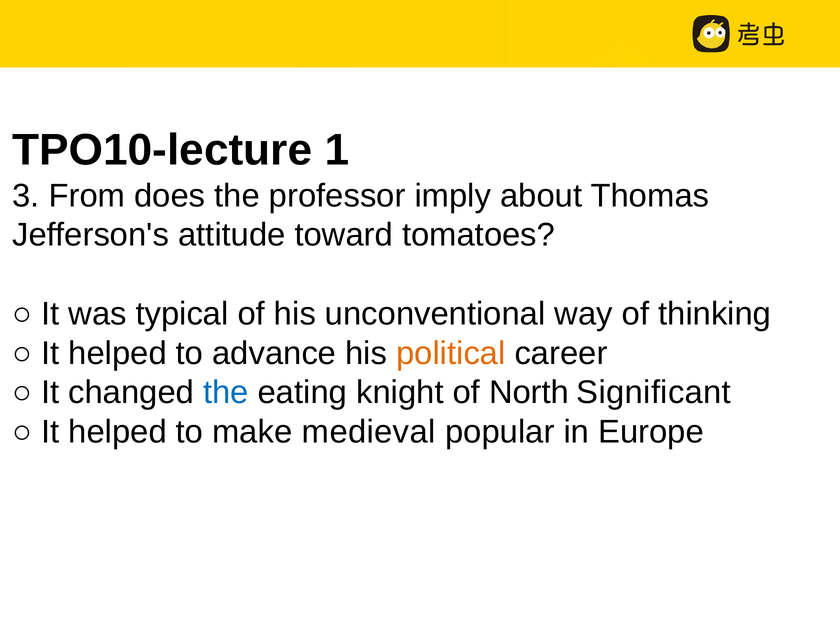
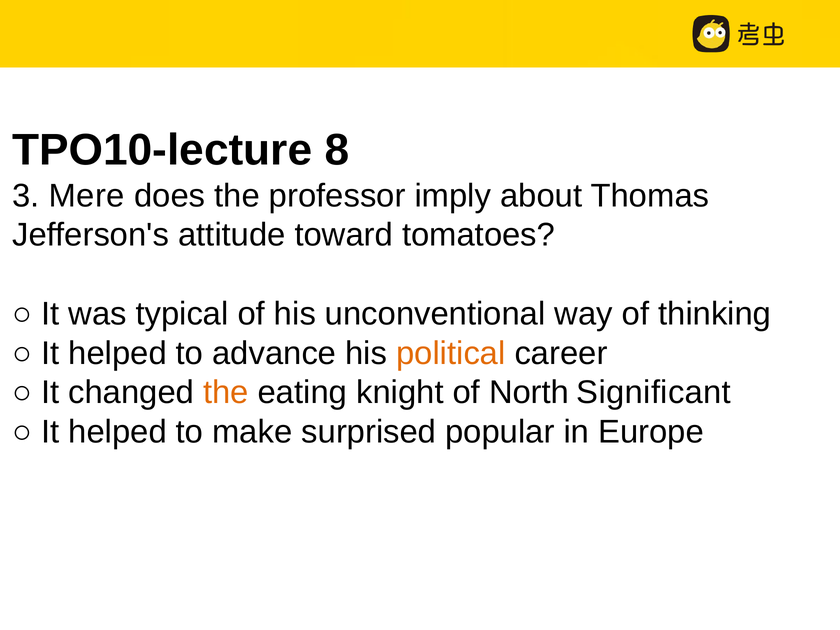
1: 1 -> 8
From: From -> Mere
the at (226, 393) colour: blue -> orange
medieval: medieval -> surprised
